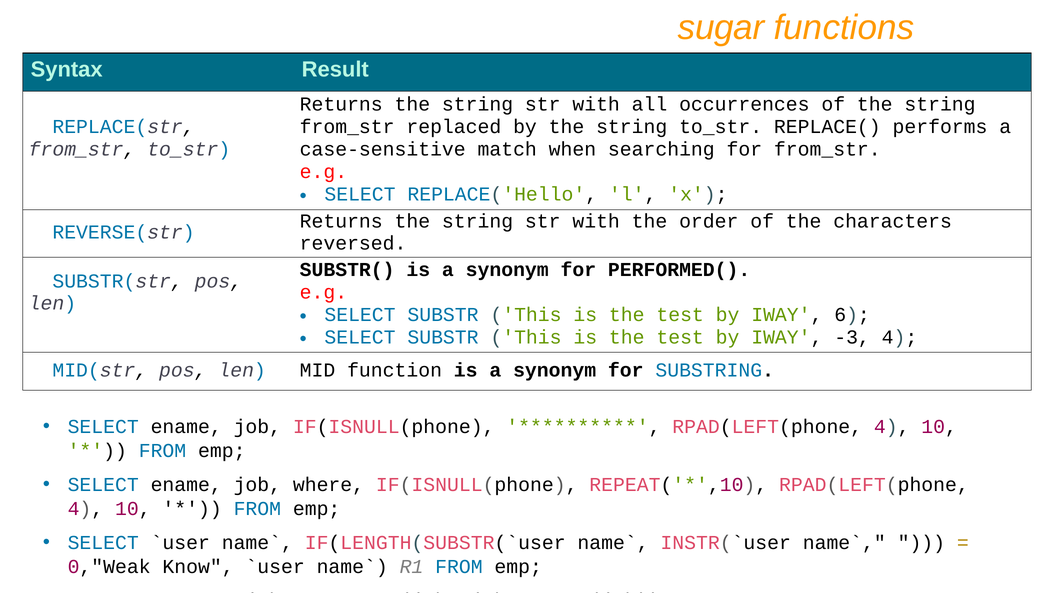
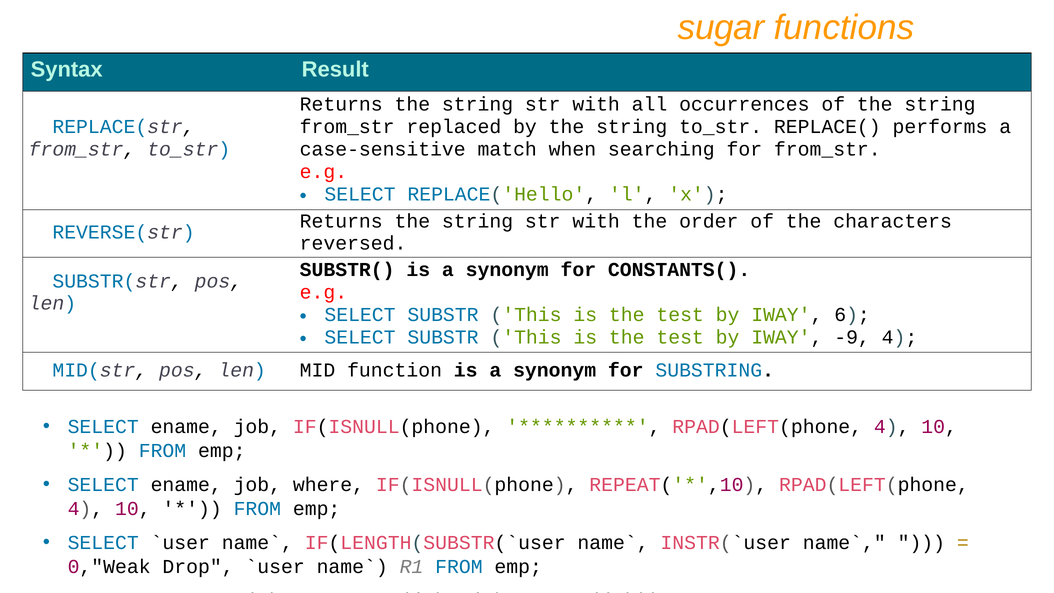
PERFORMED(: PERFORMED( -> CONSTANTS(
-3: -3 -> -9
Know: Know -> Drop
